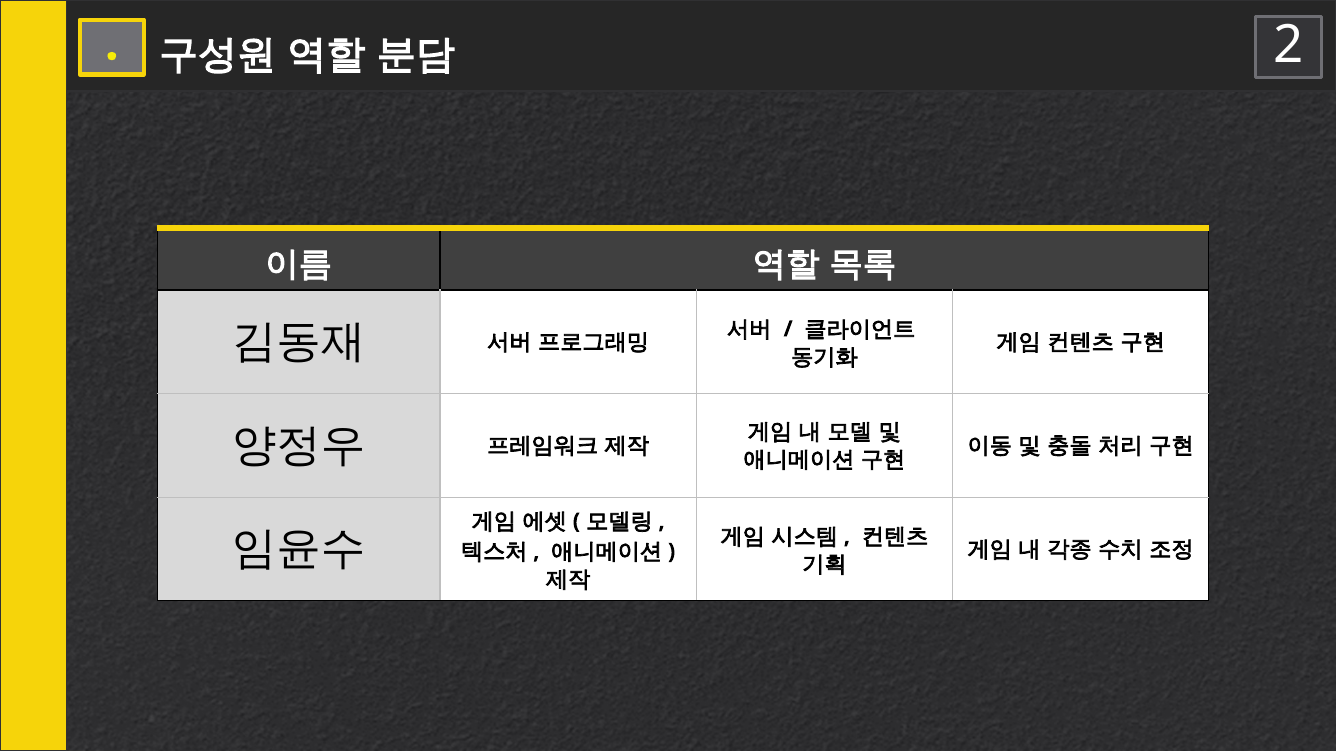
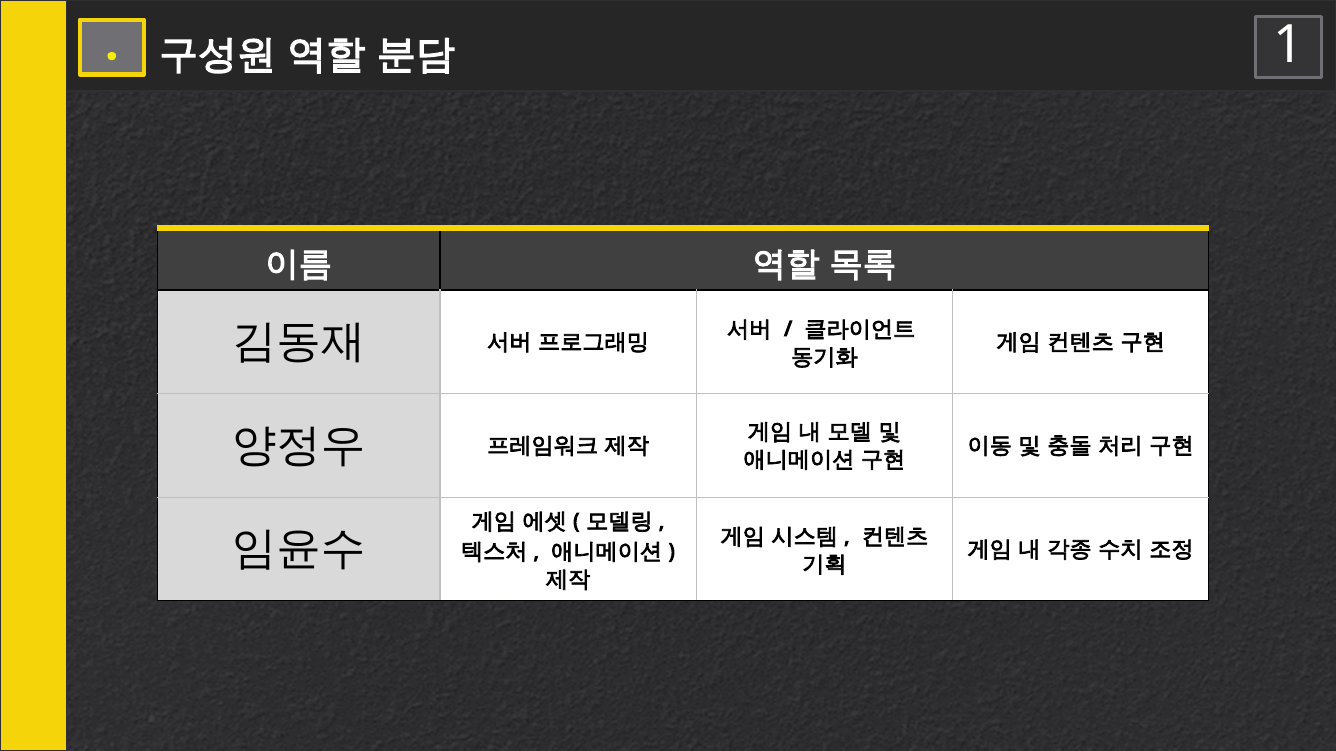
2: 2 -> 1
